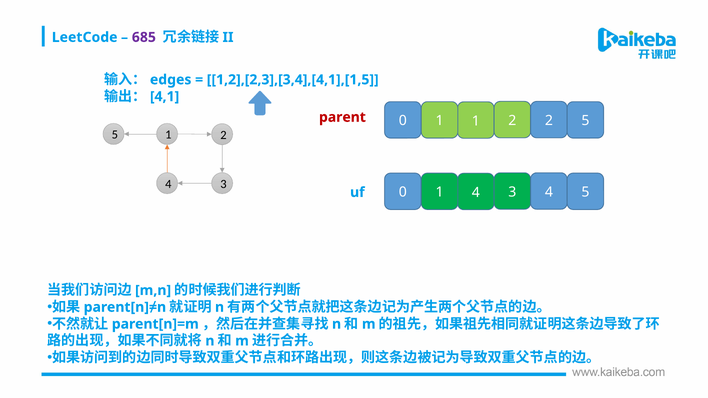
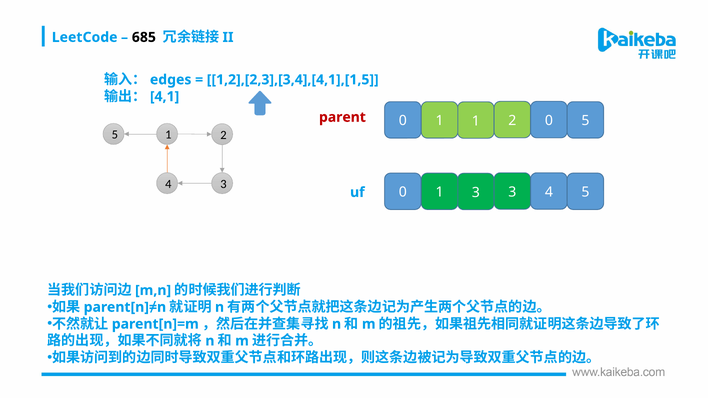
685 colour: purple -> black
2 2: 2 -> 0
0 4: 4 -> 3
